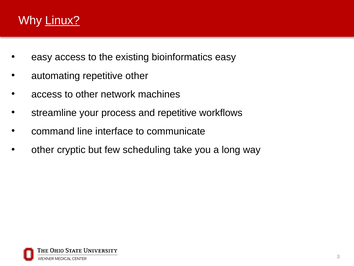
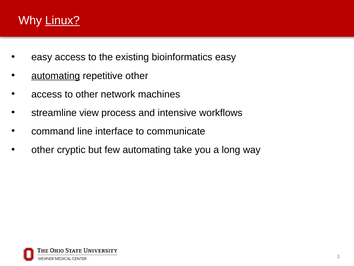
automating at (56, 76) underline: none -> present
your: your -> view
and repetitive: repetitive -> intensive
few scheduling: scheduling -> automating
